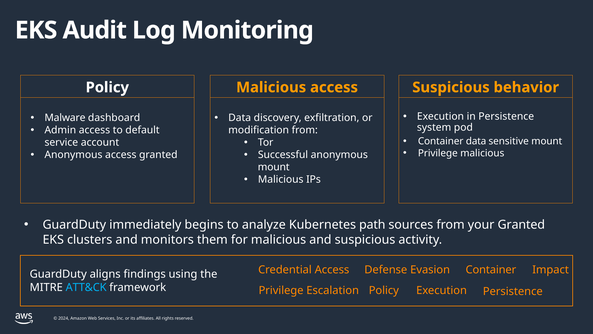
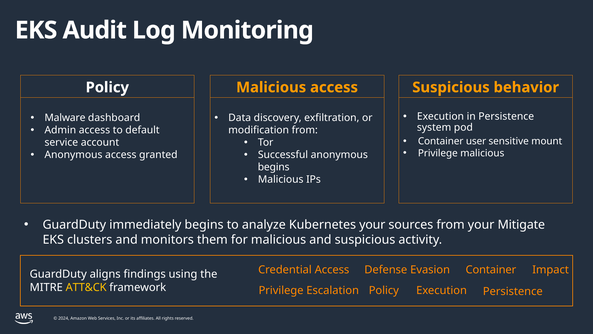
Container data: data -> user
mount at (274, 167): mount -> begins
Kubernetes path: path -> your
your Granted: Granted -> Mitigate
ATT&CK colour: light blue -> yellow
